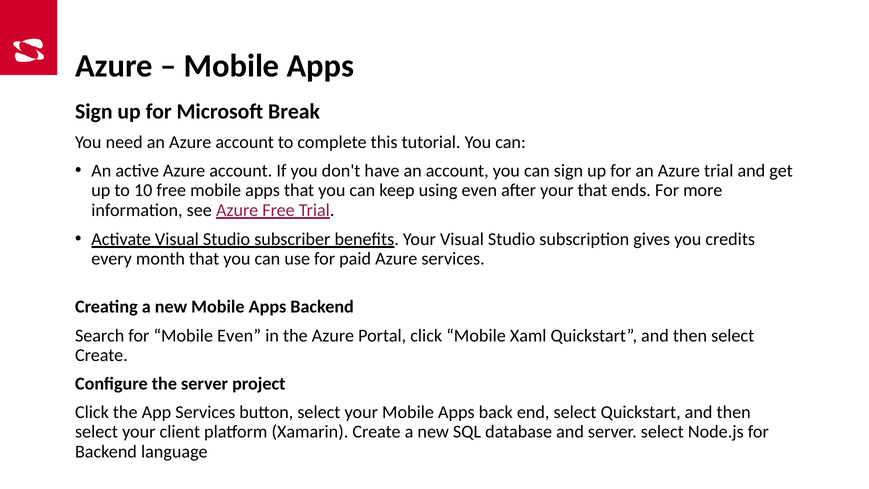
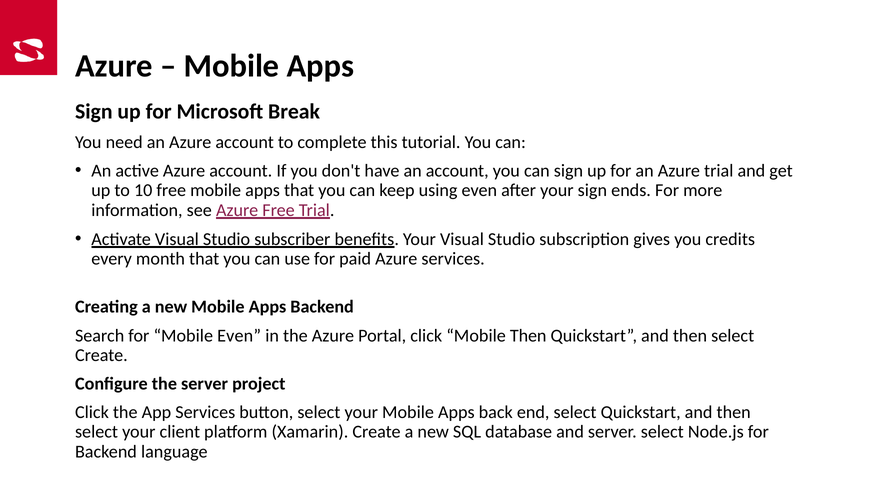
your that: that -> sign
Mobile Xaml: Xaml -> Then
